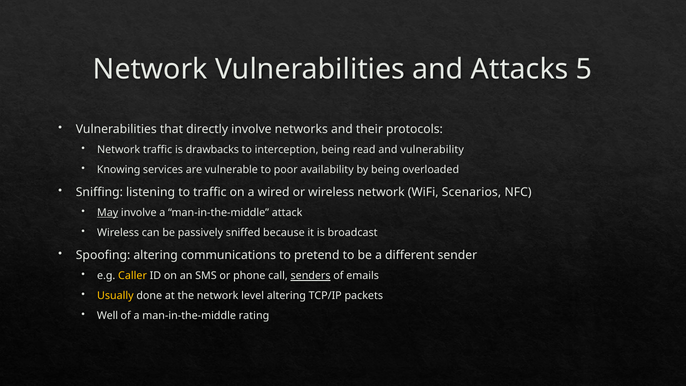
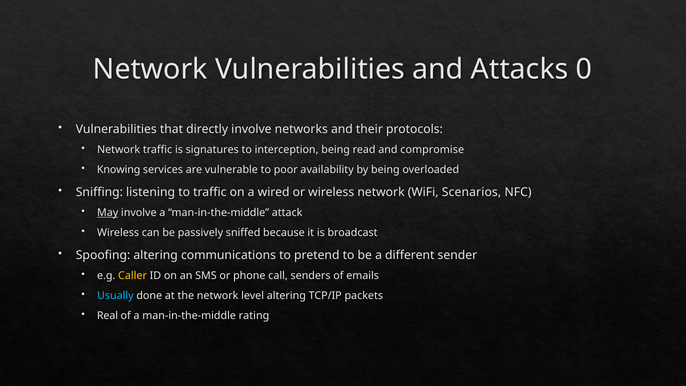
5: 5 -> 0
drawbacks: drawbacks -> signatures
vulnerability: vulnerability -> compromise
senders underline: present -> none
Usually colour: yellow -> light blue
Well: Well -> Real
